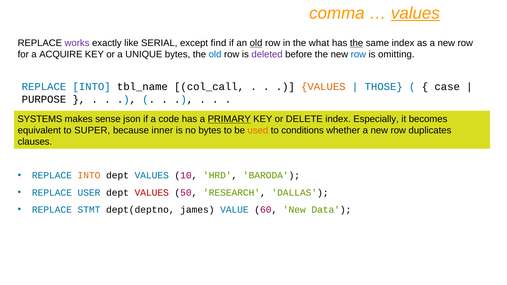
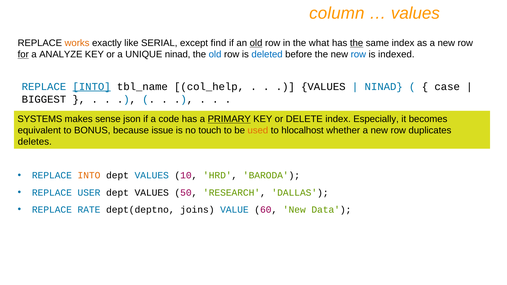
comma: comma -> column
values at (415, 13) underline: present -> none
works colour: purple -> orange
for underline: none -> present
ACQUIRE: ACQUIRE -> ANALYZE
UNIQUE bytes: bytes -> ninad
deleted colour: purple -> blue
omitting: omitting -> indexed
INTO at (92, 87) underline: none -> present
col_call: col_call -> col_help
VALUES at (323, 87) colour: orange -> black
THOSE at (384, 87): THOSE -> NINAD
PURPOSE: PURPOSE -> BIGGEST
SUPER: SUPER -> BONUS
inner: inner -> issue
no bytes: bytes -> touch
conditions: conditions -> hlocalhost
clauses: clauses -> deletes
VALUES at (152, 193) colour: red -> black
STMT: STMT -> RATE
james: james -> joins
